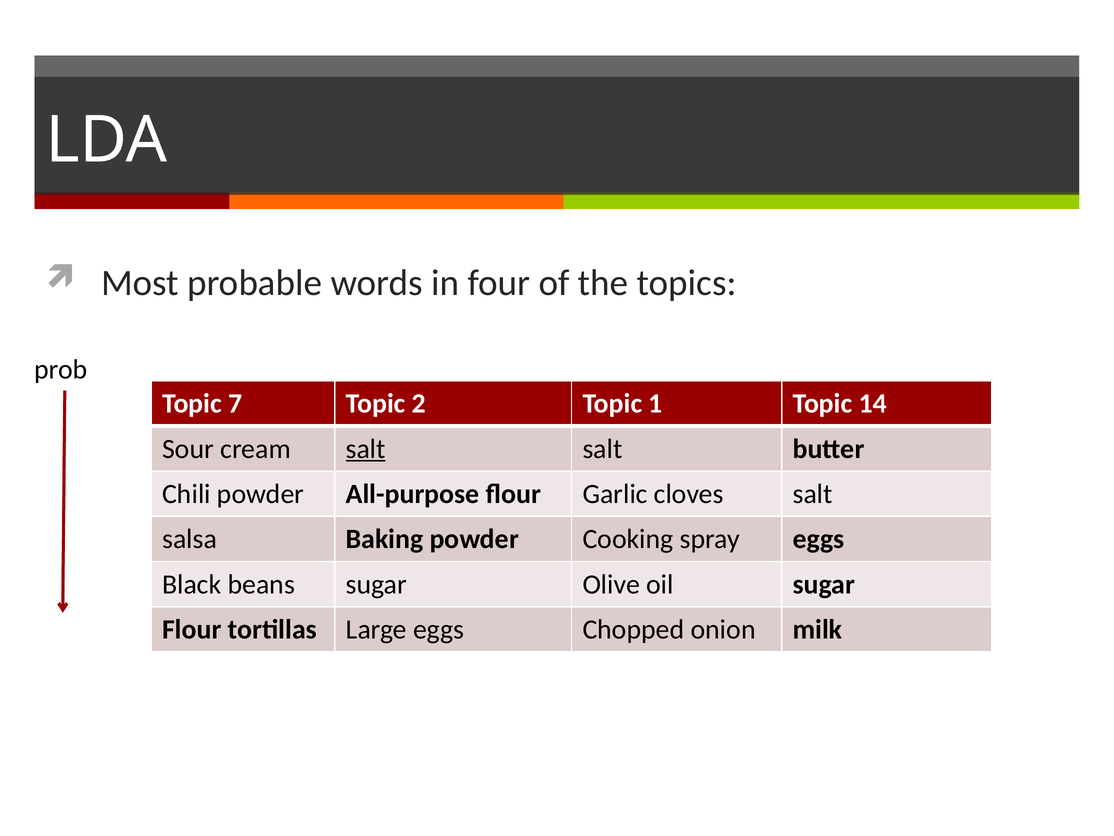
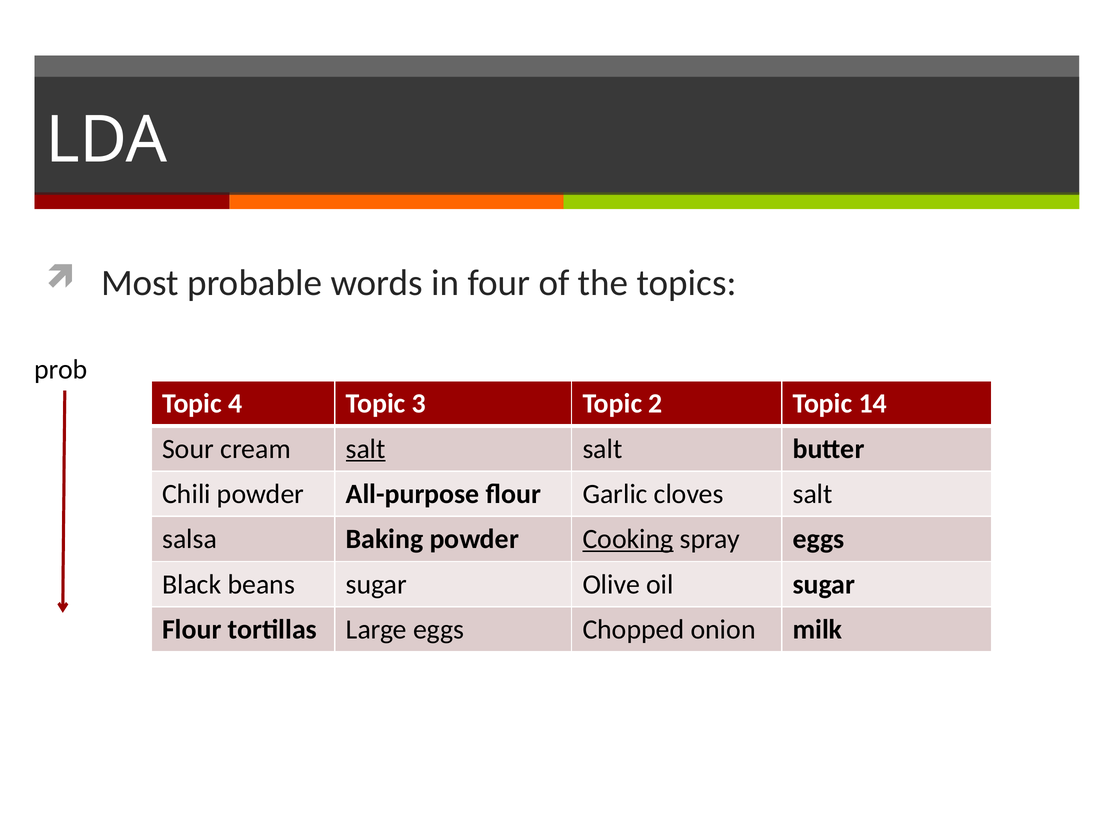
7: 7 -> 4
2: 2 -> 3
1: 1 -> 2
Cooking underline: none -> present
